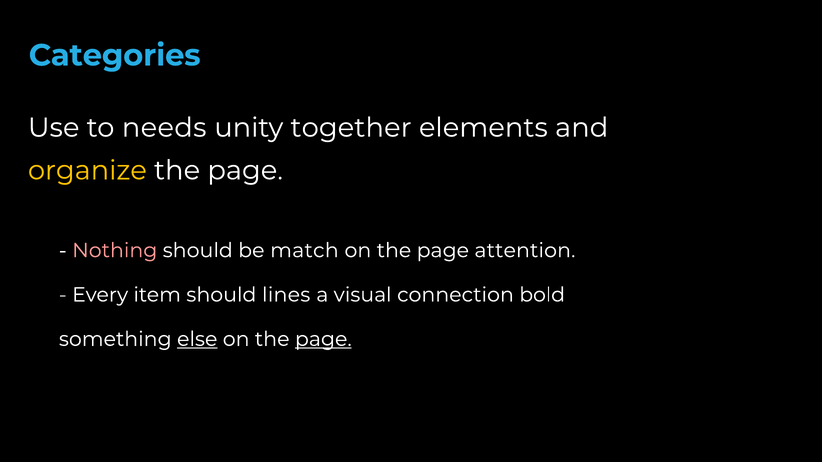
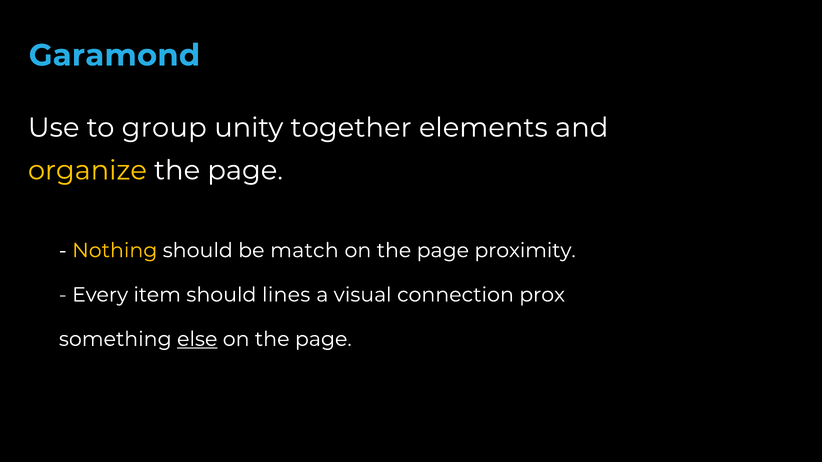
Categories: Categories -> Garamond
needs: needs -> group
Nothing colour: pink -> yellow
attention: attention -> proximity
bold: bold -> prox
page at (323, 339) underline: present -> none
